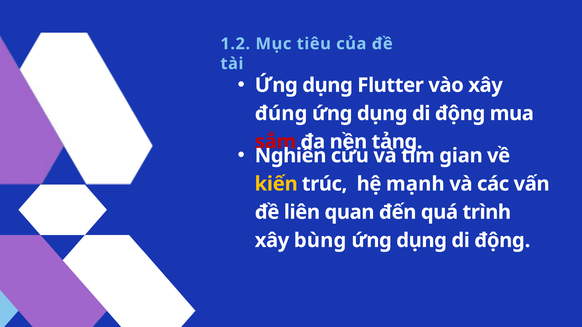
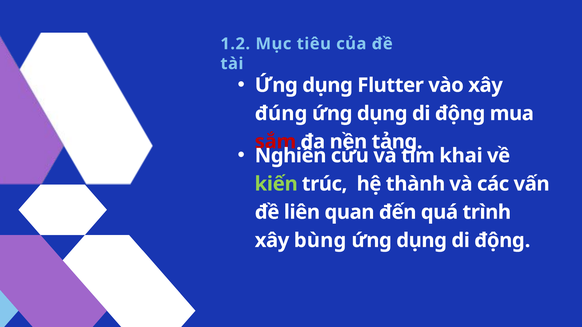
gian: gian -> khai
kiến colour: yellow -> light green
mạnh: mạnh -> thành
